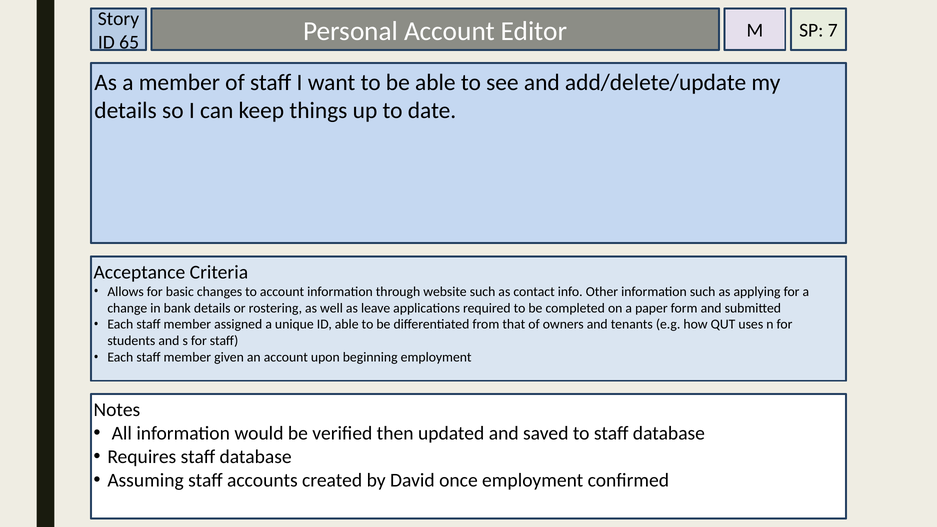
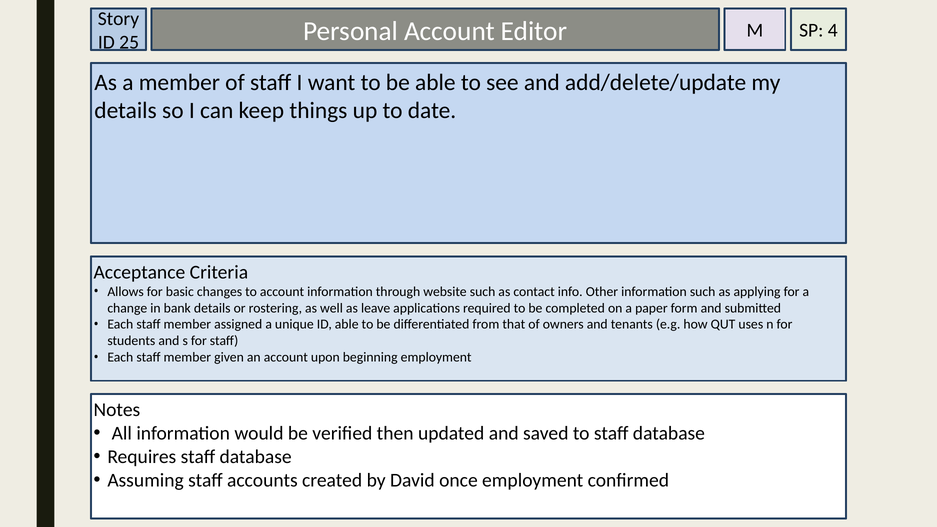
7: 7 -> 4
65: 65 -> 25
